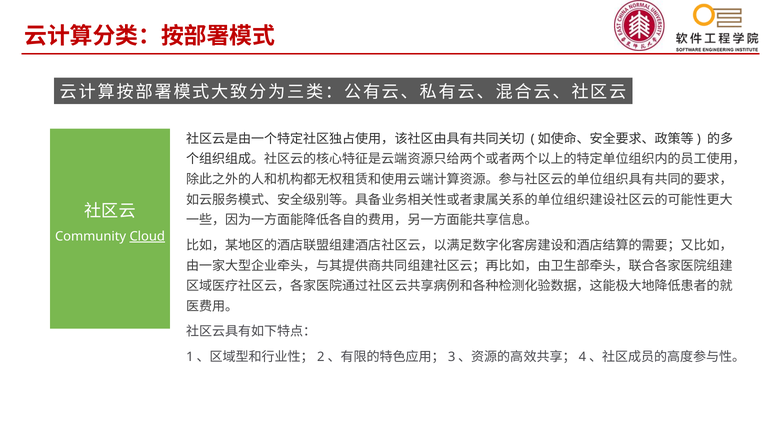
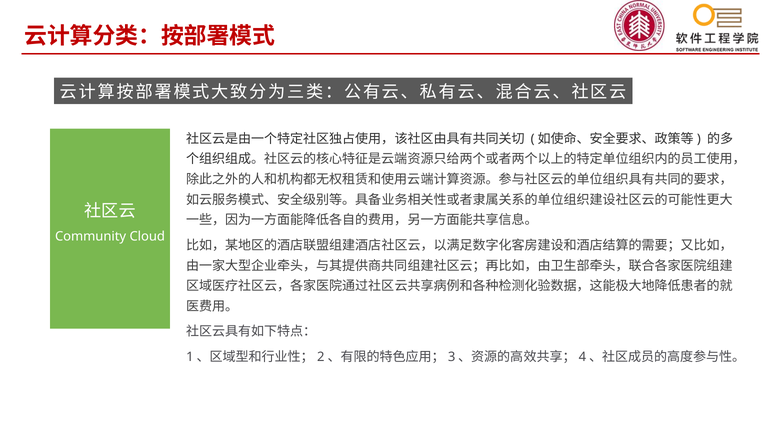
Cloud underline: present -> none
